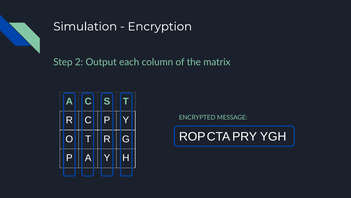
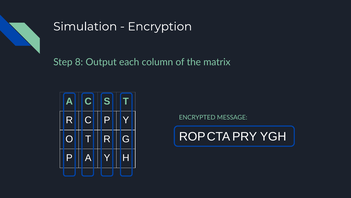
2: 2 -> 8
